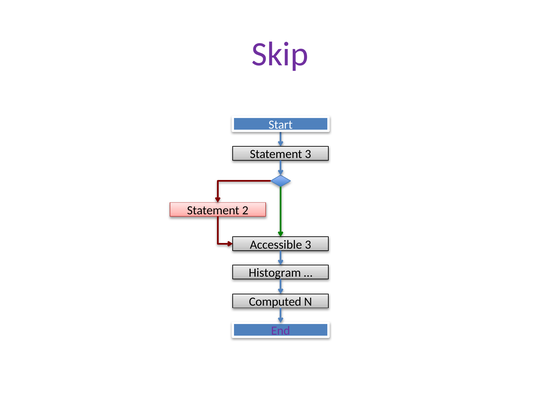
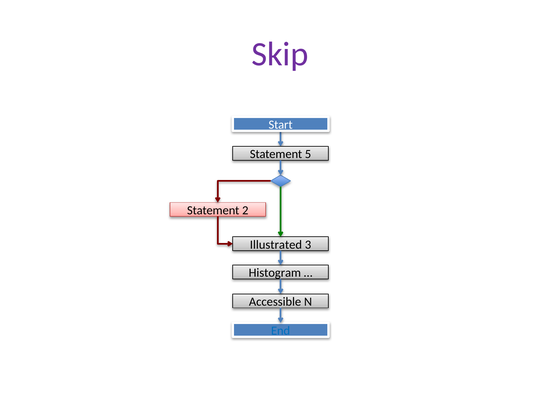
Statement 3: 3 -> 5
Accessible: Accessible -> Illustrated
Computed: Computed -> Accessible
End colour: purple -> blue
